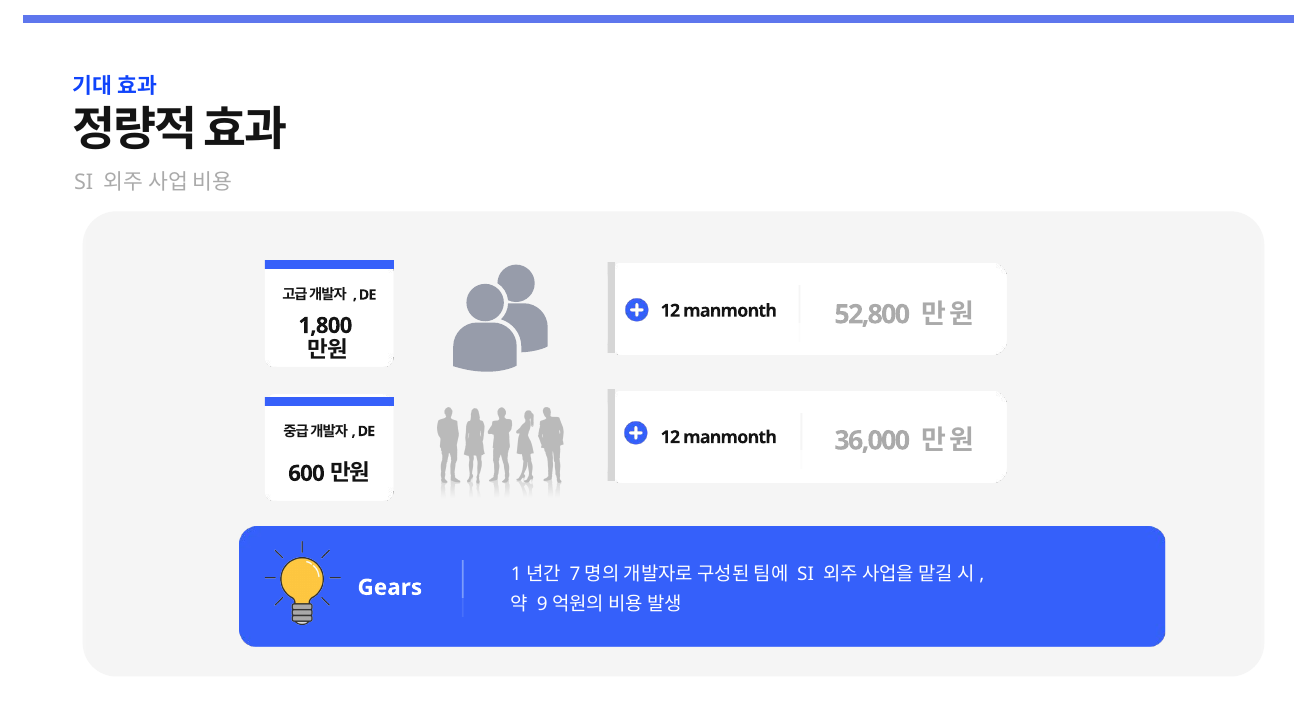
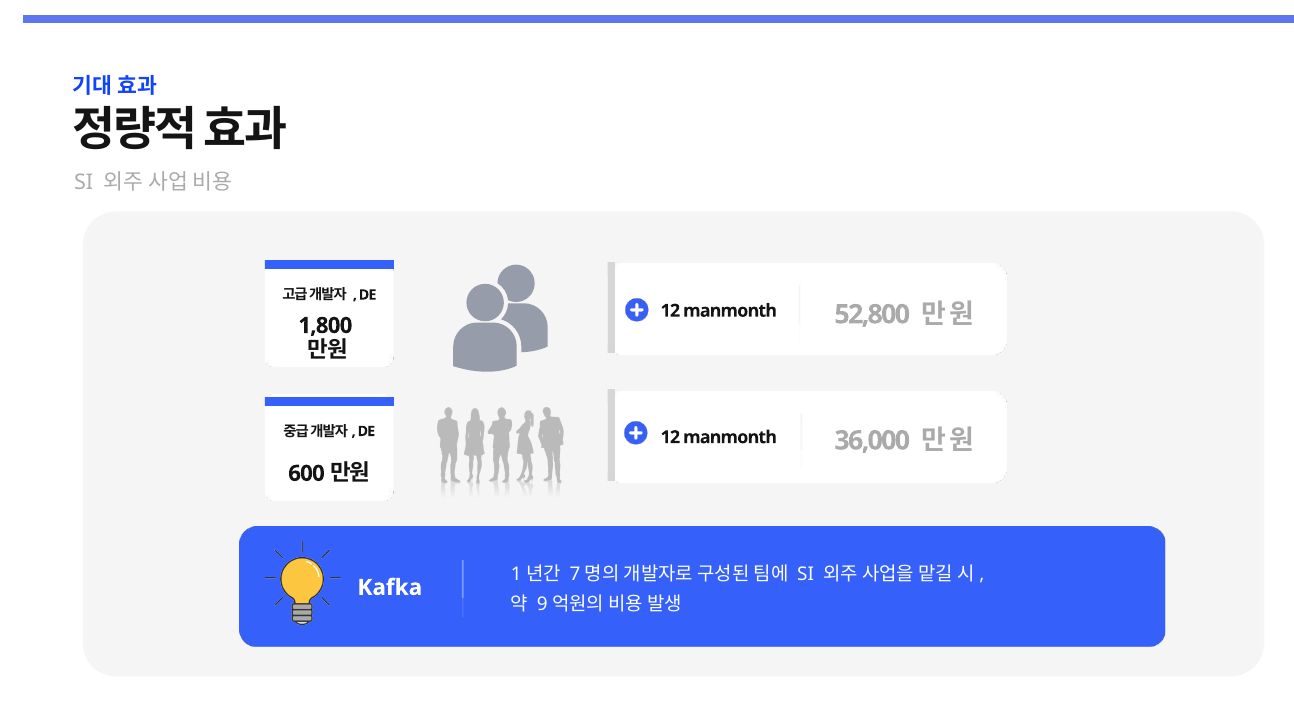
Gears: Gears -> Kafka
